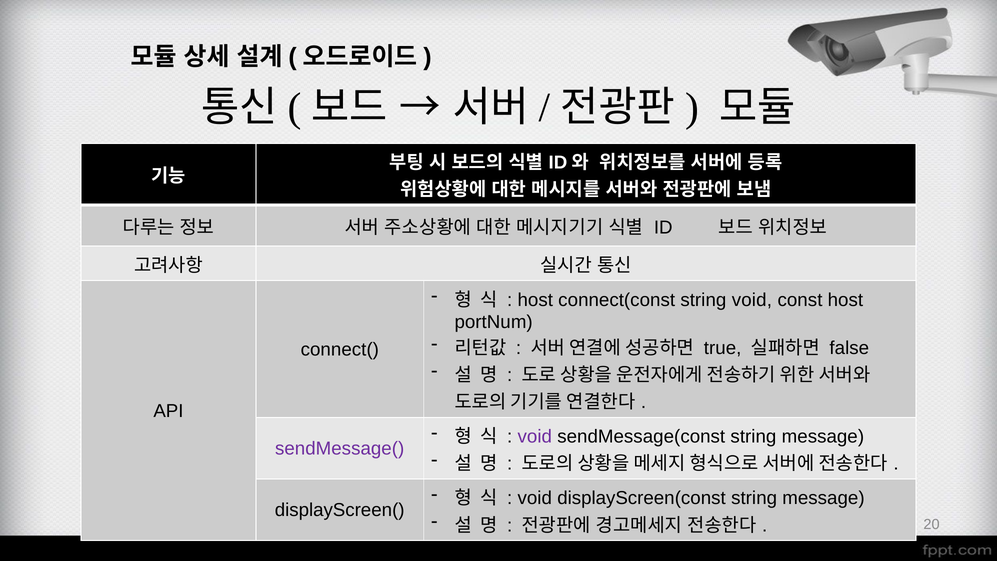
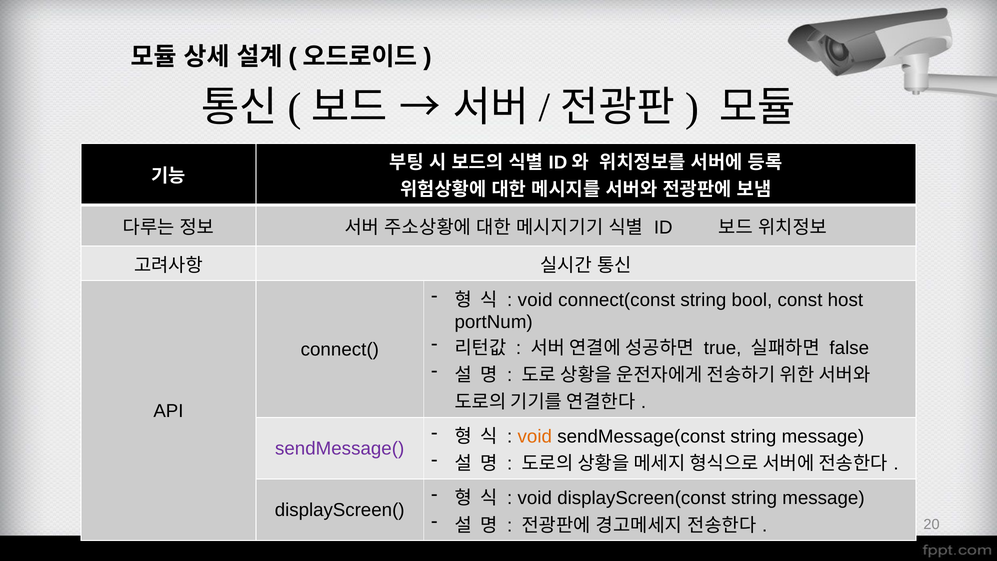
host at (535, 300): host -> void
string void: void -> bool
void at (535, 437) colour: purple -> orange
